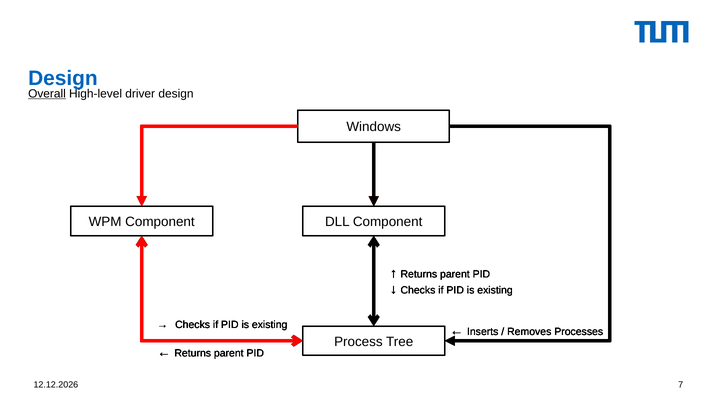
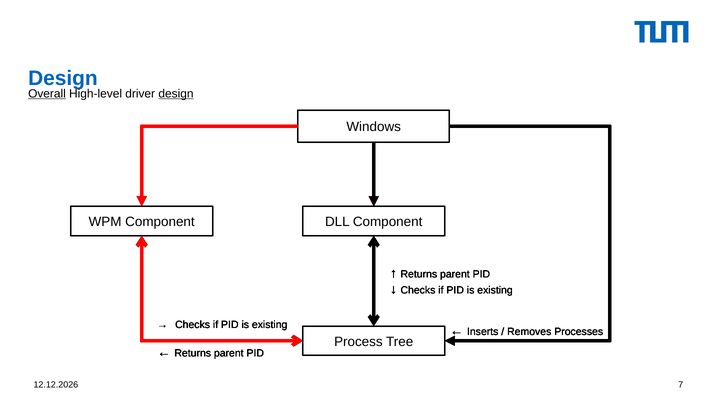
design at (176, 94) underline: none -> present
